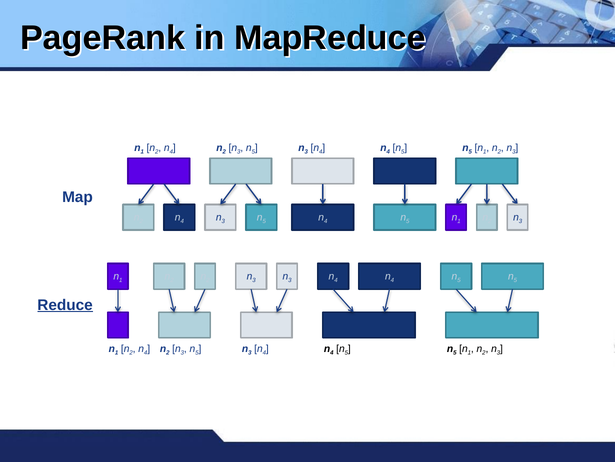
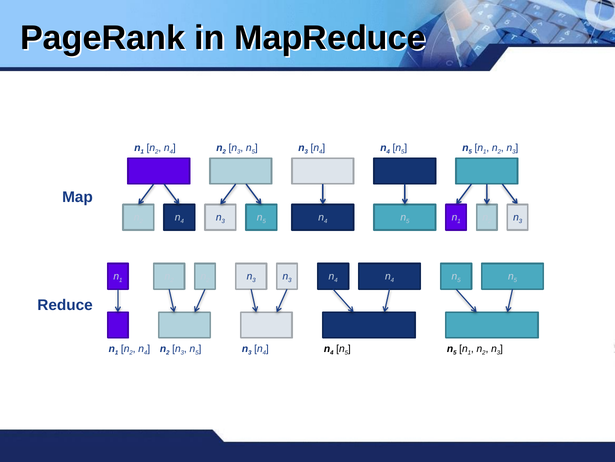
Reduce underline: present -> none
